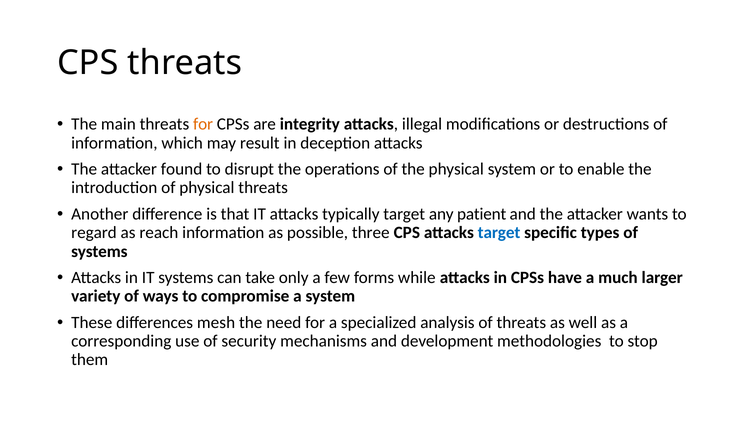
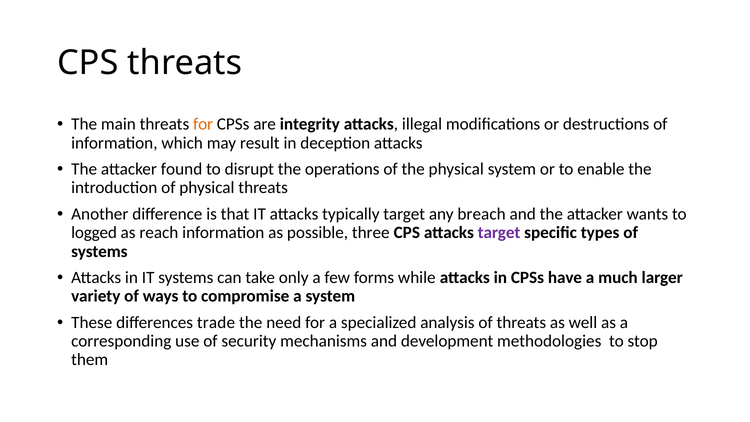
patient: patient -> breach
regard: regard -> logged
target at (499, 233) colour: blue -> purple
mesh: mesh -> trade
